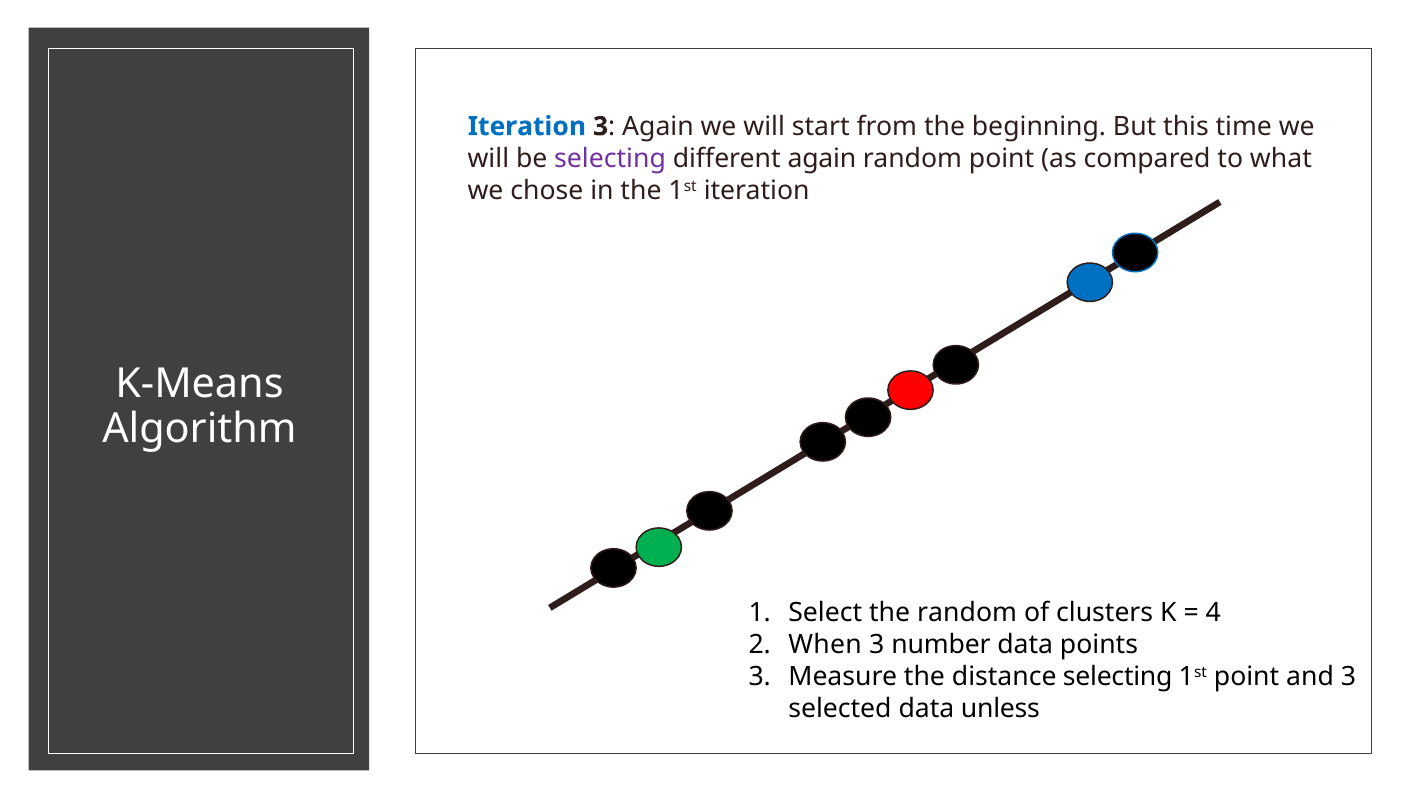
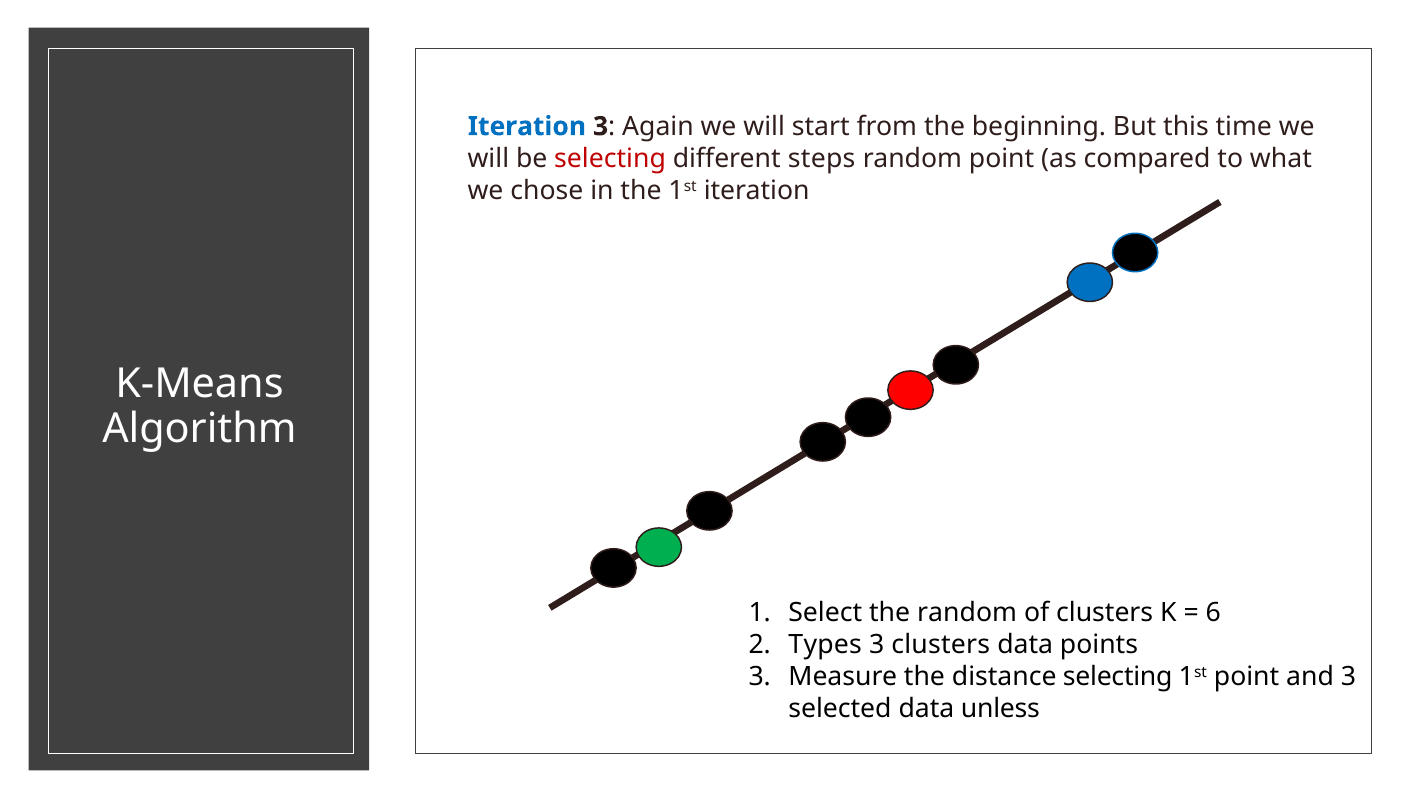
selecting at (610, 158) colour: purple -> red
different again: again -> steps
4: 4 -> 6
When: When -> Types
3 number: number -> clusters
